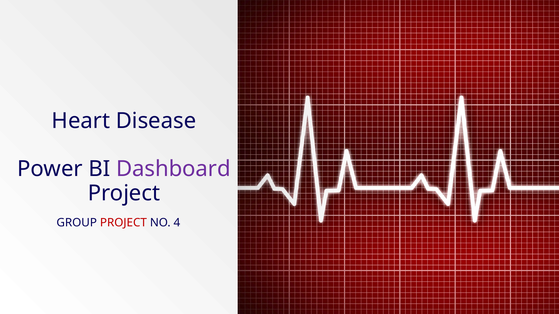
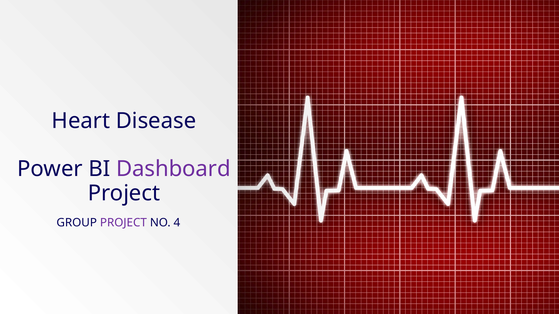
PROJECT at (123, 223) colour: red -> purple
